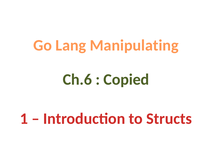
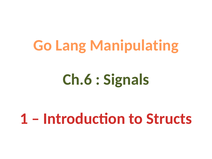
Copied: Copied -> Signals
